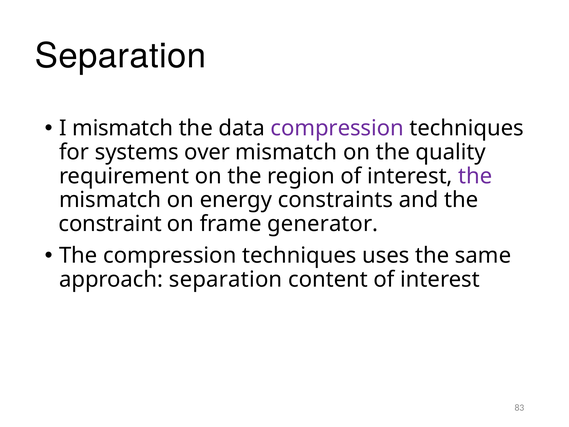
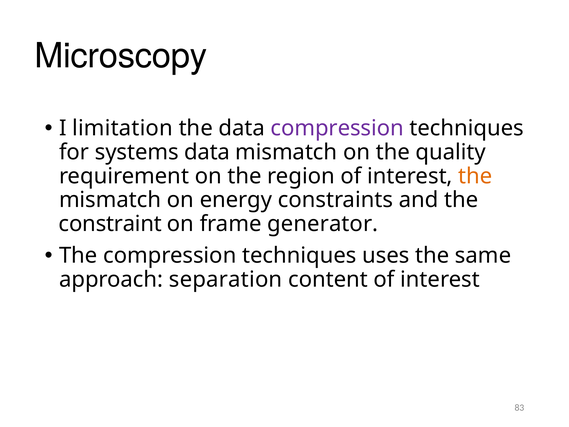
Separation at (121, 56): Separation -> Microscopy
I mismatch: mismatch -> limitation
systems over: over -> data
the at (475, 176) colour: purple -> orange
